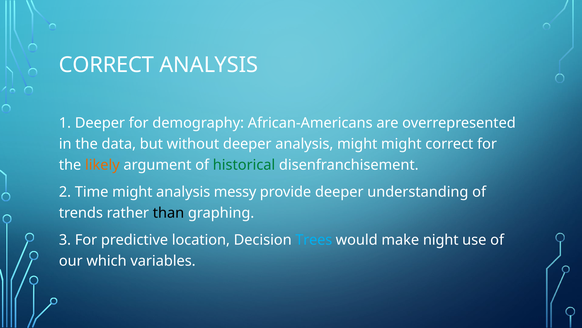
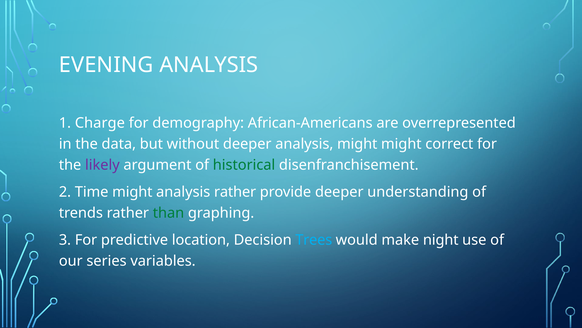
CORRECT at (106, 65): CORRECT -> EVENING
1 Deeper: Deeper -> Charge
likely colour: orange -> purple
analysis messy: messy -> rather
than colour: black -> green
which: which -> series
